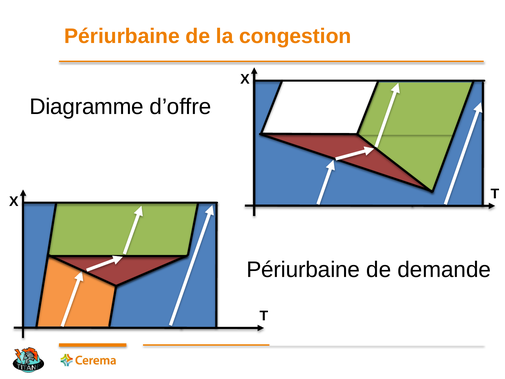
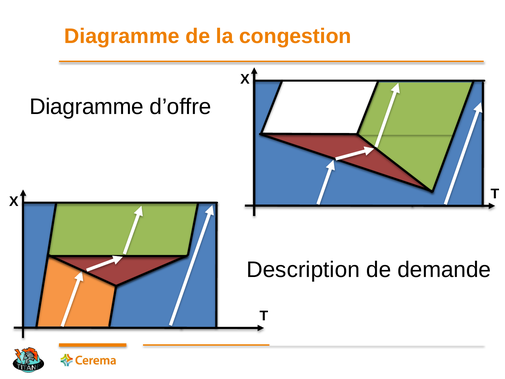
Périurbaine at (122, 36): Périurbaine -> Diagramme
Périurbaine at (303, 270): Périurbaine -> Description
